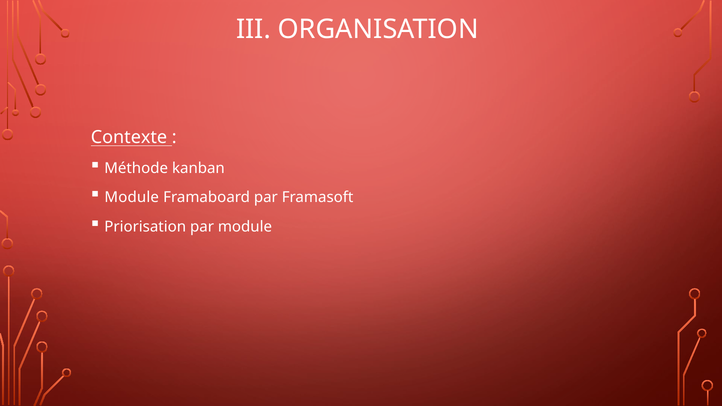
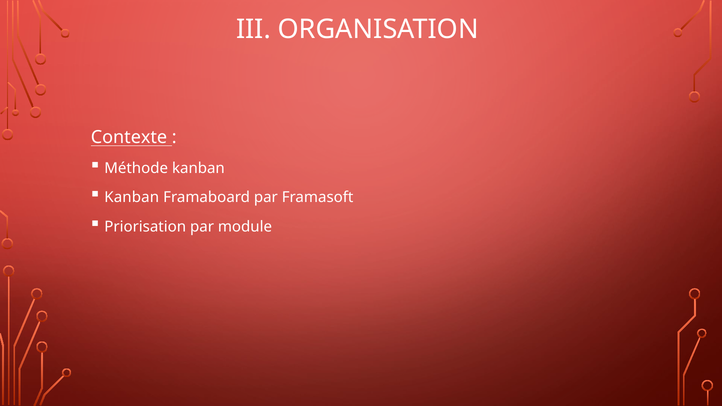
Module at (132, 198): Module -> Kanban
